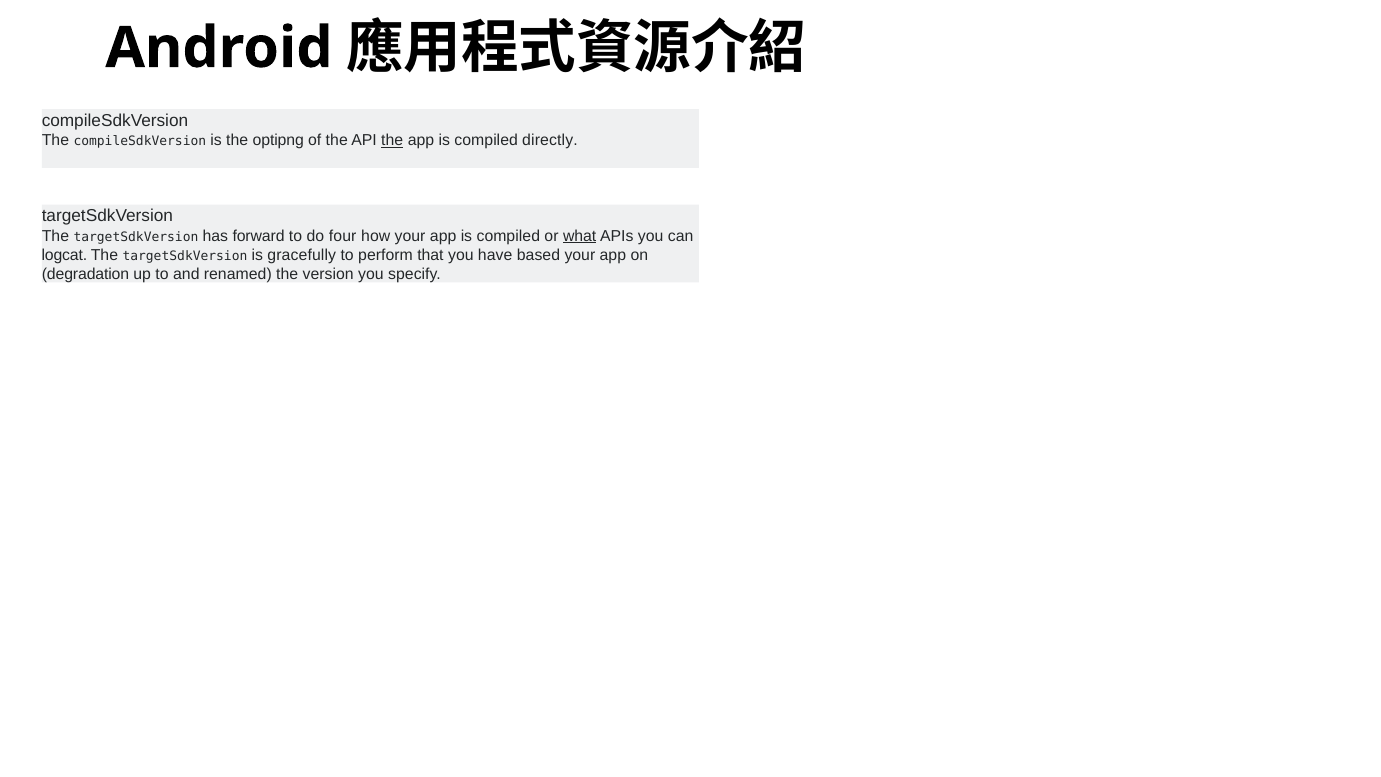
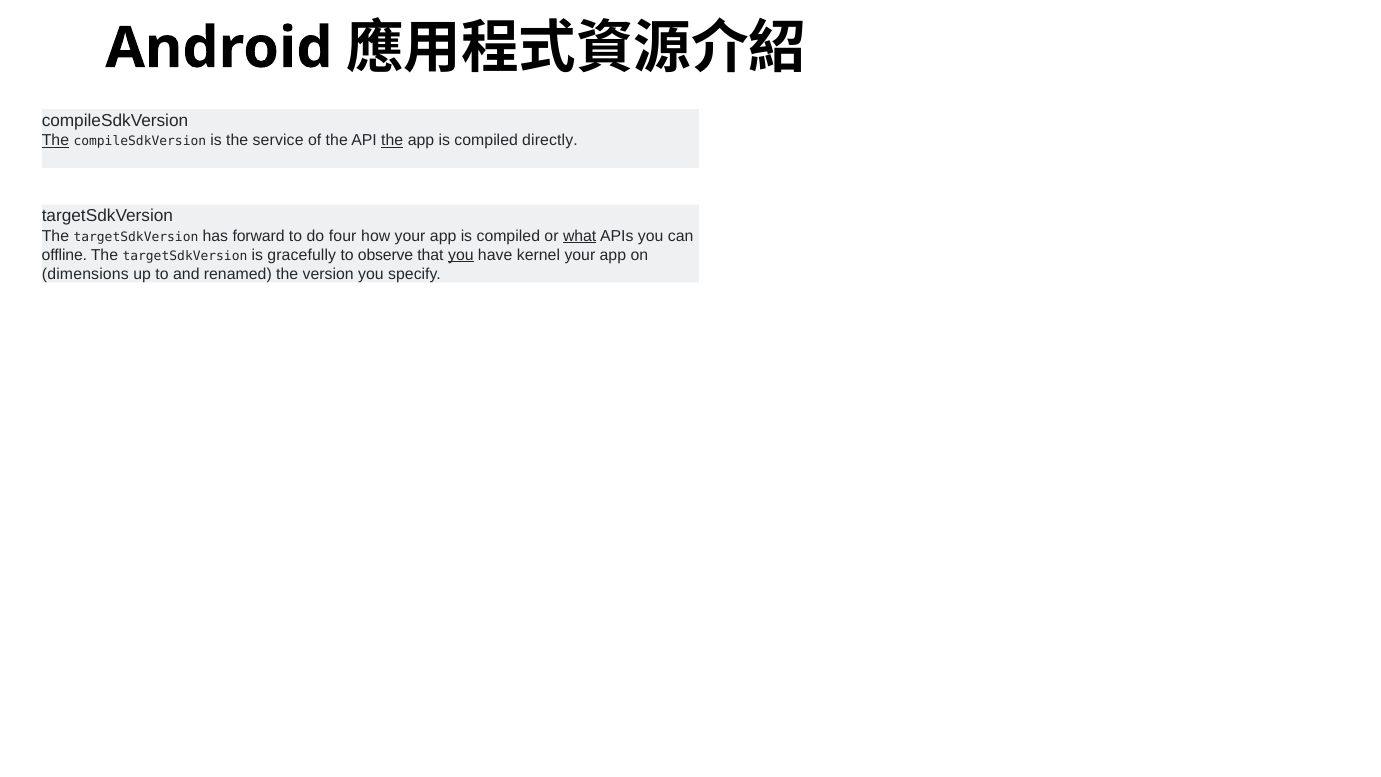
The at (55, 140) underline: none -> present
optipng: optipng -> service
logcat: logcat -> offline
perform: perform -> observe
you at (461, 255) underline: none -> present
based: based -> kernel
degradation: degradation -> dimensions
